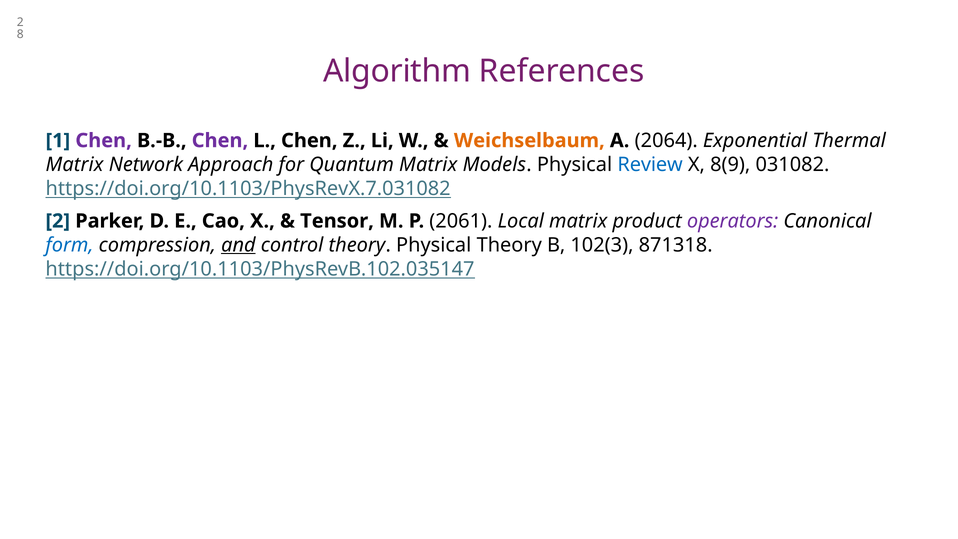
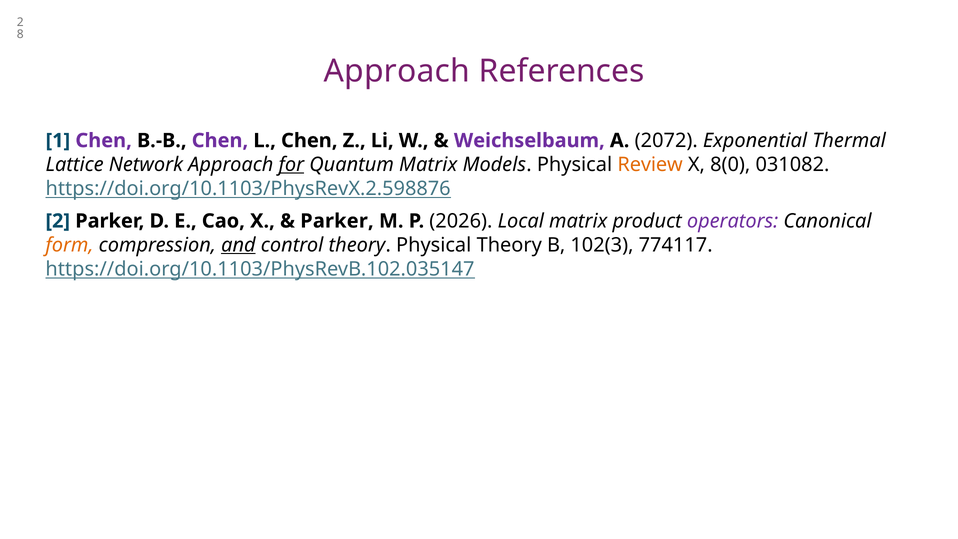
Algorithm at (397, 71): Algorithm -> Approach
Weichselbaum colour: orange -> purple
2064: 2064 -> 2072
Matrix at (75, 165): Matrix -> Lattice
for underline: none -> present
Review colour: blue -> orange
8(9: 8(9 -> 8(0
https://doi.org/10.1103/PhysRevX.7.031082: https://doi.org/10.1103/PhysRevX.7.031082 -> https://doi.org/10.1103/PhysRevX.2.598876
Tensor at (337, 221): Tensor -> Parker
2061: 2061 -> 2026
form colour: blue -> orange
871318: 871318 -> 774117
